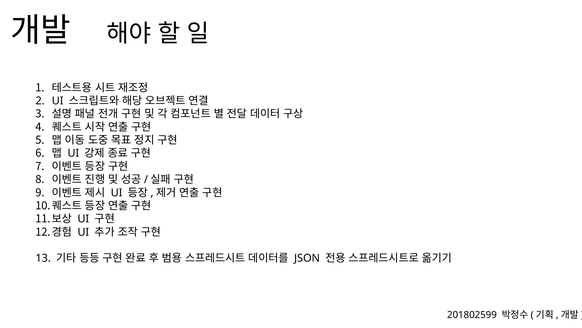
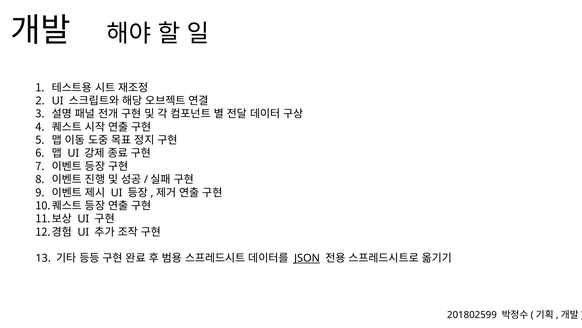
JSON underline: none -> present
